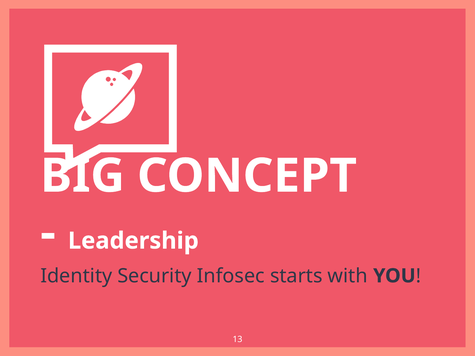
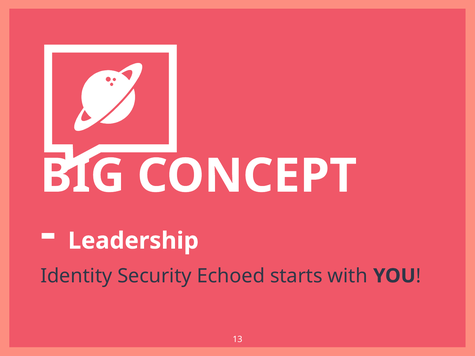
Infosec: Infosec -> Echoed
